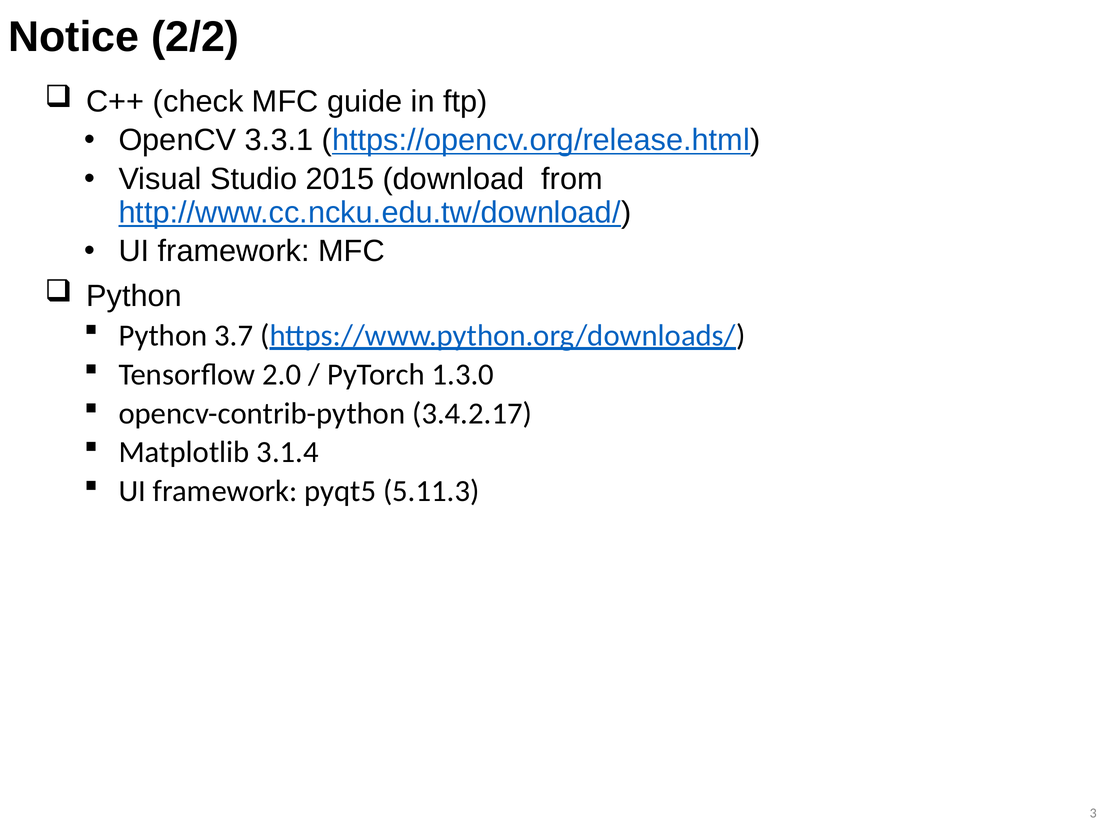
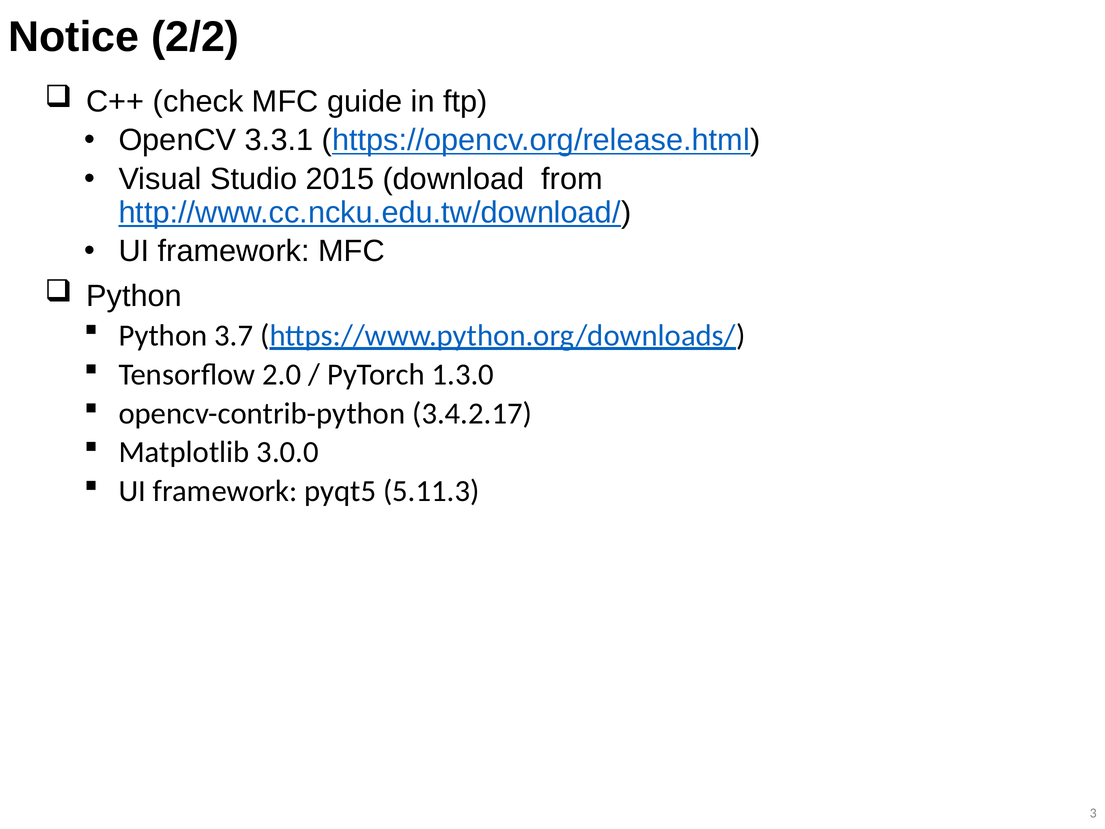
3.1.4: 3.1.4 -> 3.0.0
